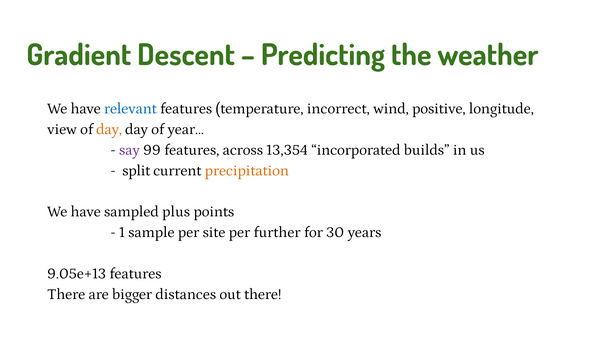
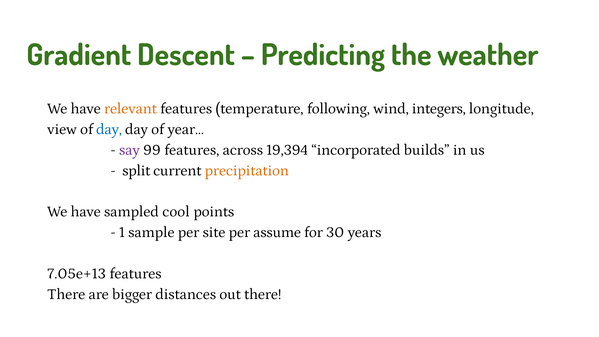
relevant colour: blue -> orange
incorrect: incorrect -> following
positive: positive -> integers
day at (109, 129) colour: orange -> blue
13,354: 13,354 -> 19,394
plus: plus -> cool
further: further -> assume
9.05e+13: 9.05e+13 -> 7.05e+13
